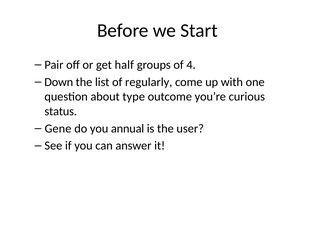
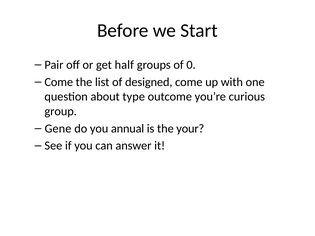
4: 4 -> 0
Down at (59, 82): Down -> Come
regularly: regularly -> designed
status: status -> group
user: user -> your
